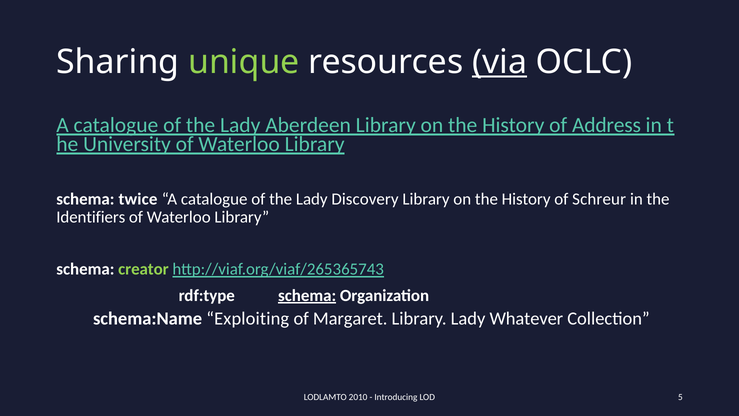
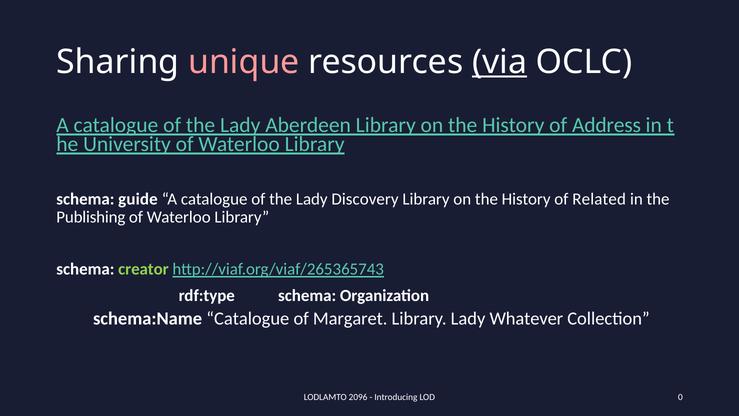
unique colour: light green -> pink
twice: twice -> guide
Schreur: Schreur -> Related
Identifiers: Identifiers -> Publishing
schema at (307, 295) underline: present -> none
schema:Name Exploiting: Exploiting -> Catalogue
2010: 2010 -> 2096
5: 5 -> 0
